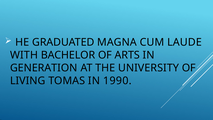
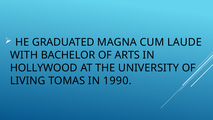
GENERATION: GENERATION -> HOLLYWOOD
